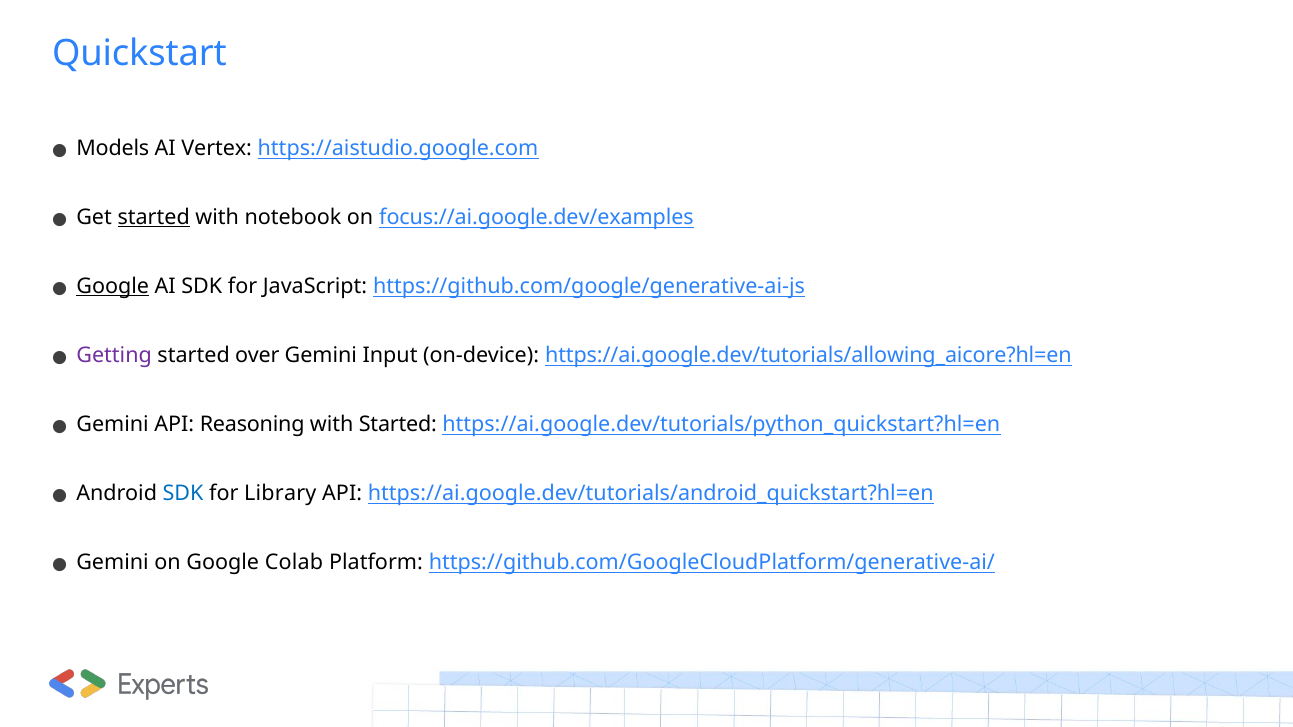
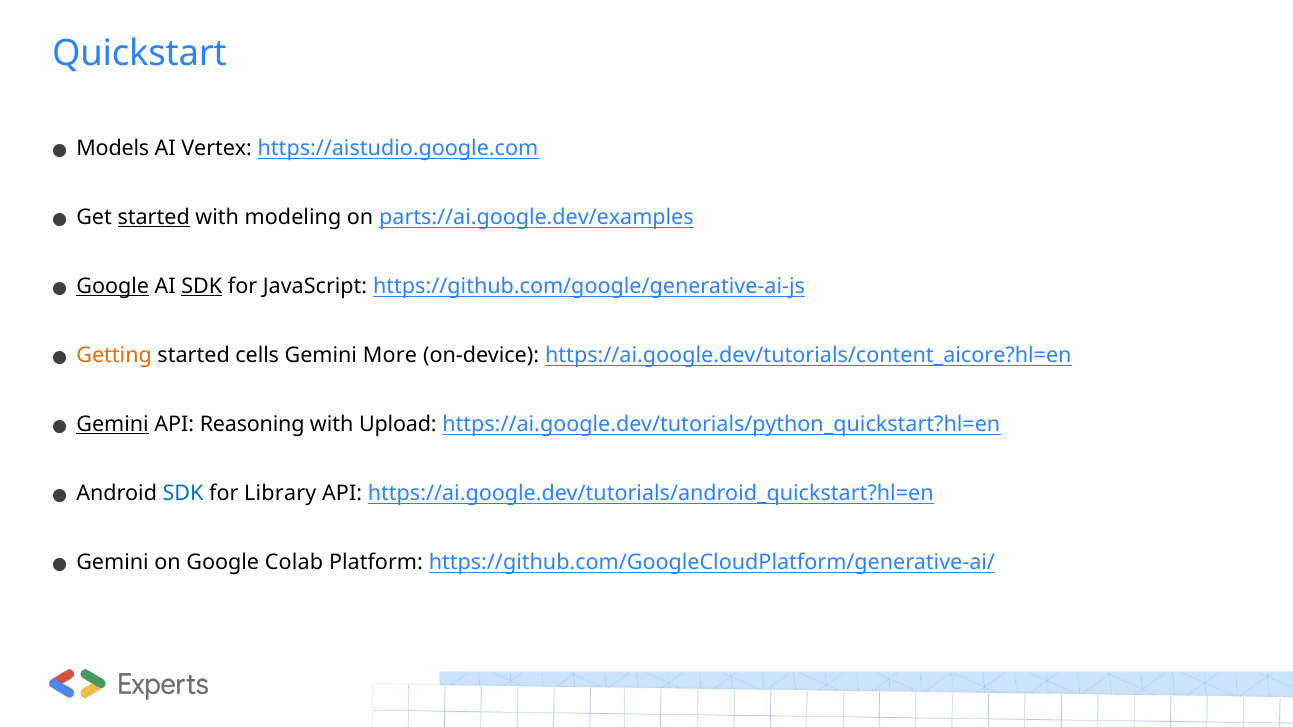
notebook: notebook -> modeling
focus://ai.google.dev/examples: focus://ai.google.dev/examples -> parts://ai.google.dev/examples
SDK at (202, 287) underline: none -> present
Getting colour: purple -> orange
over: over -> cells
Input: Input -> More
https://ai.google.dev/tutorials/allowing_aicore?hl=en: https://ai.google.dev/tutorials/allowing_aicore?hl=en -> https://ai.google.dev/tutorials/content_aicore?hl=en
Gemini at (113, 425) underline: none -> present
with Started: Started -> Upload
